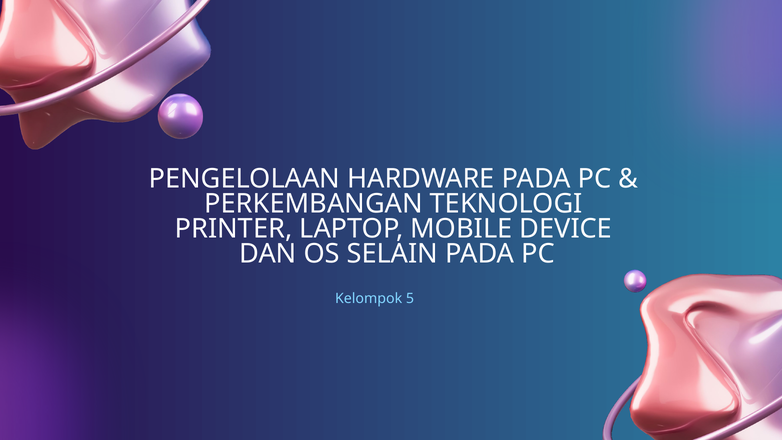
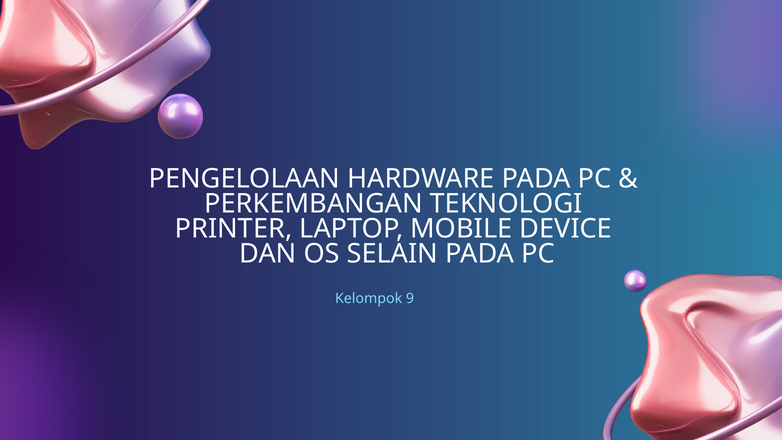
5: 5 -> 9
